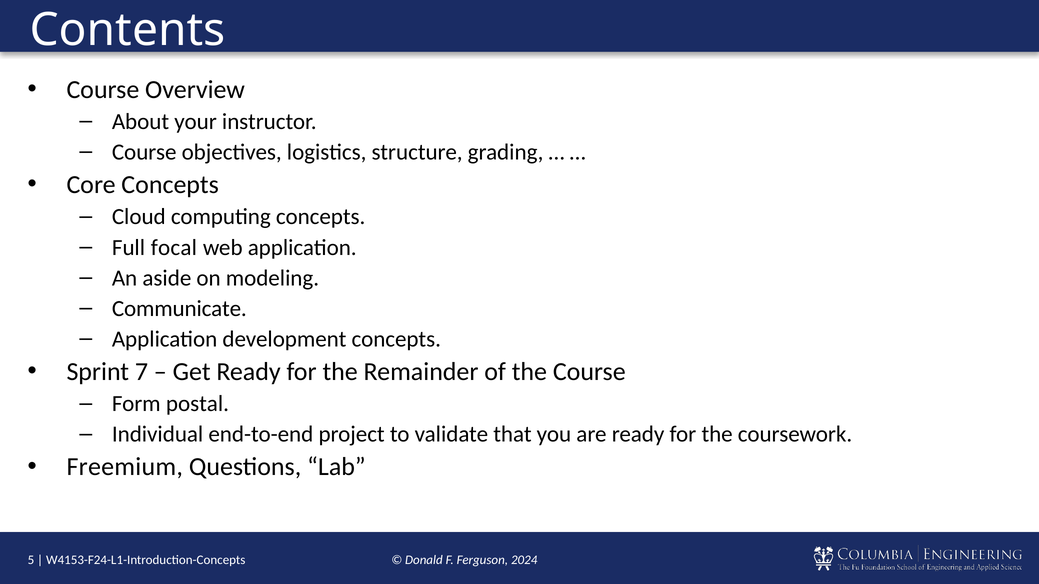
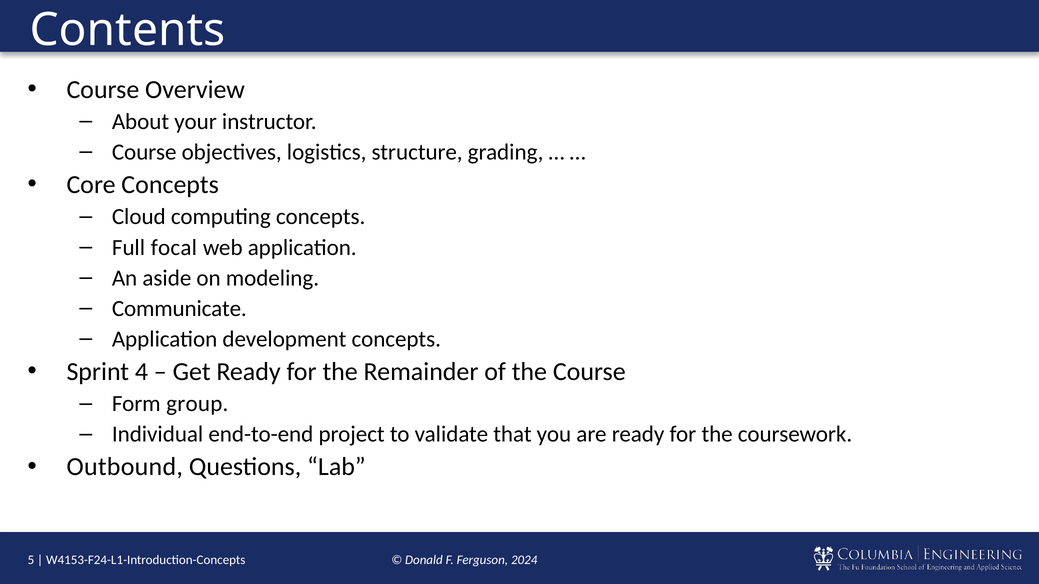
7: 7 -> 4
postal: postal -> group
Freemium: Freemium -> Outbound
